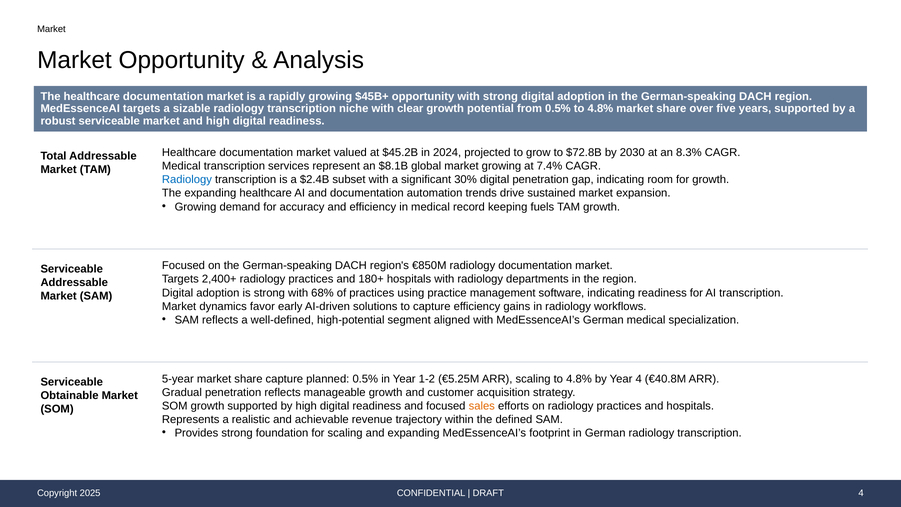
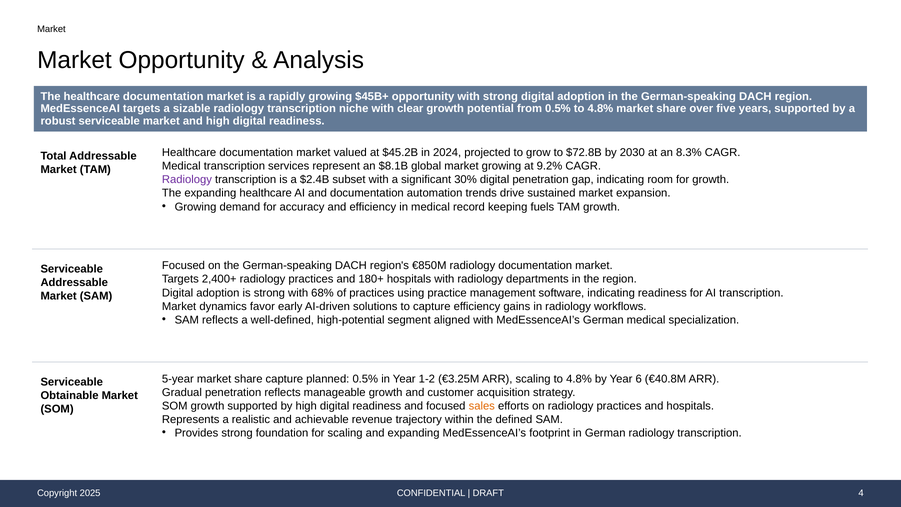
7.4%: 7.4% -> 9.2%
Radiology at (187, 180) colour: blue -> purple
€5.25M: €5.25M -> €3.25M
Year 4: 4 -> 6
